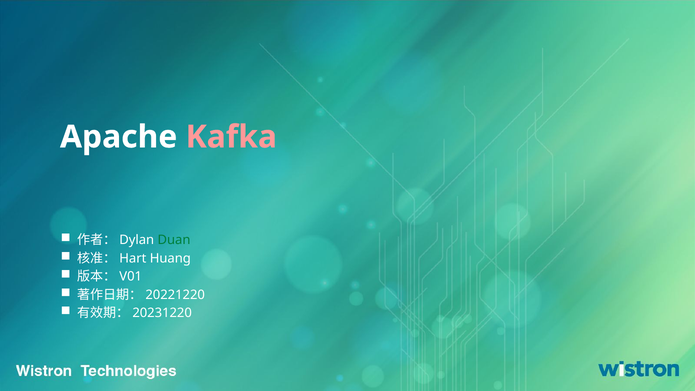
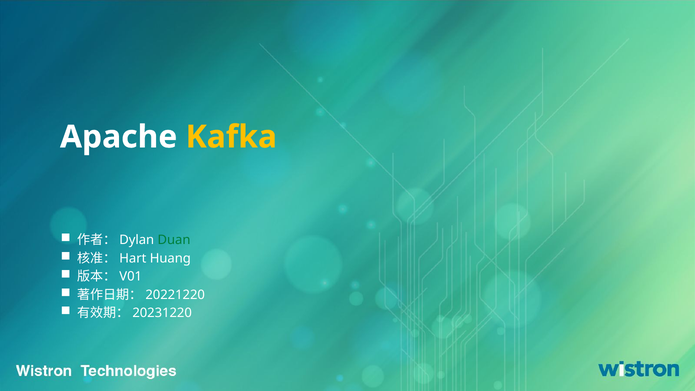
Kafka colour: pink -> yellow
